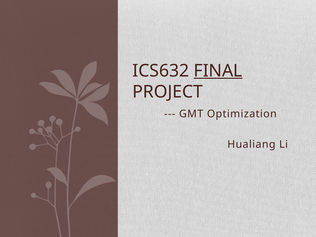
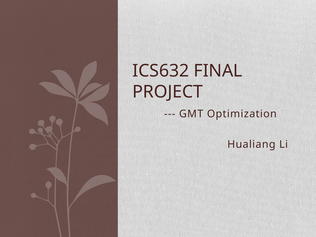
FINAL underline: present -> none
